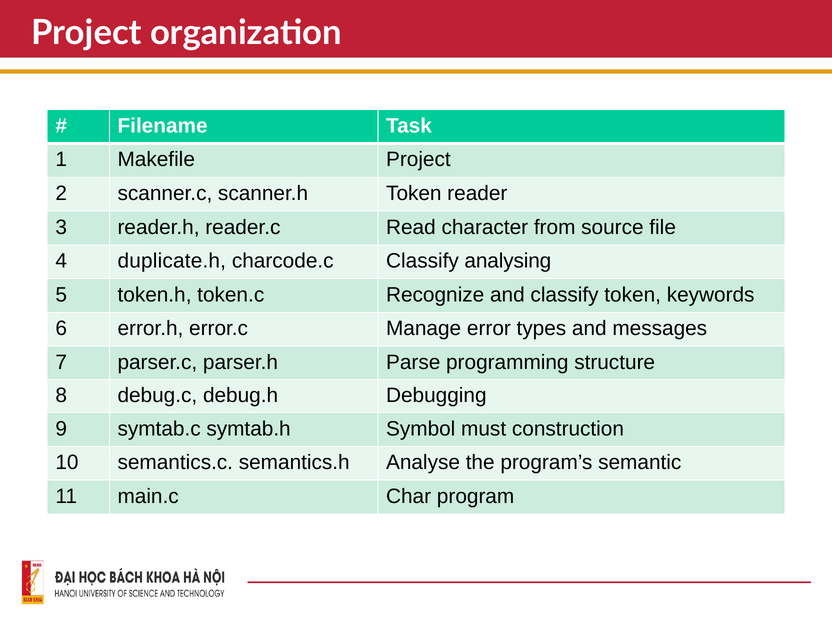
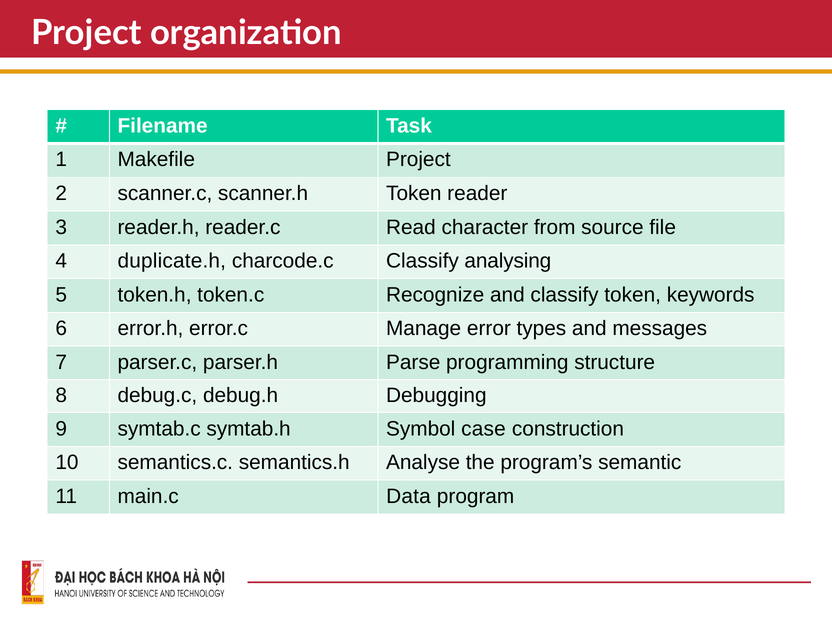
must: must -> case
Char: Char -> Data
